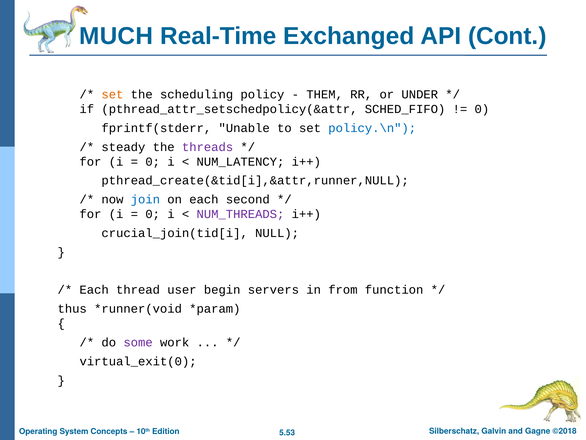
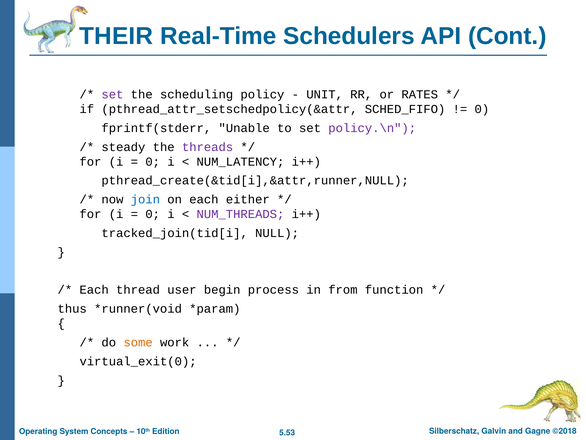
MUCH: MUCH -> THEIR
Exchanged: Exchanged -> Schedulers
set at (112, 94) colour: orange -> purple
THEM: THEM -> UNIT
UNDER: UNDER -> RATES
policy.\n colour: blue -> purple
second: second -> either
crucial_join(tid[i: crucial_join(tid[i -> tracked_join(tid[i
servers: servers -> process
some colour: purple -> orange
